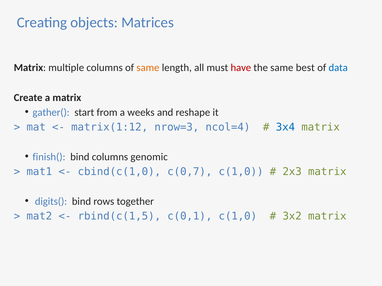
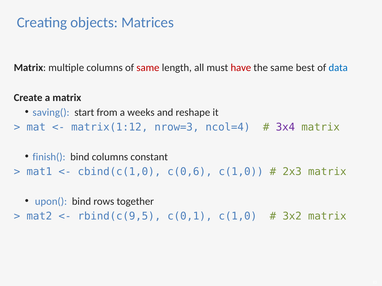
same at (148, 68) colour: orange -> red
gather(: gather( -> saving(
3x4 colour: blue -> purple
genomic: genomic -> constant
c(0,7: c(0,7 -> c(0,6
digits(: digits( -> upon(
rbind(c(1,5: rbind(c(1,5 -> rbind(c(9,5
